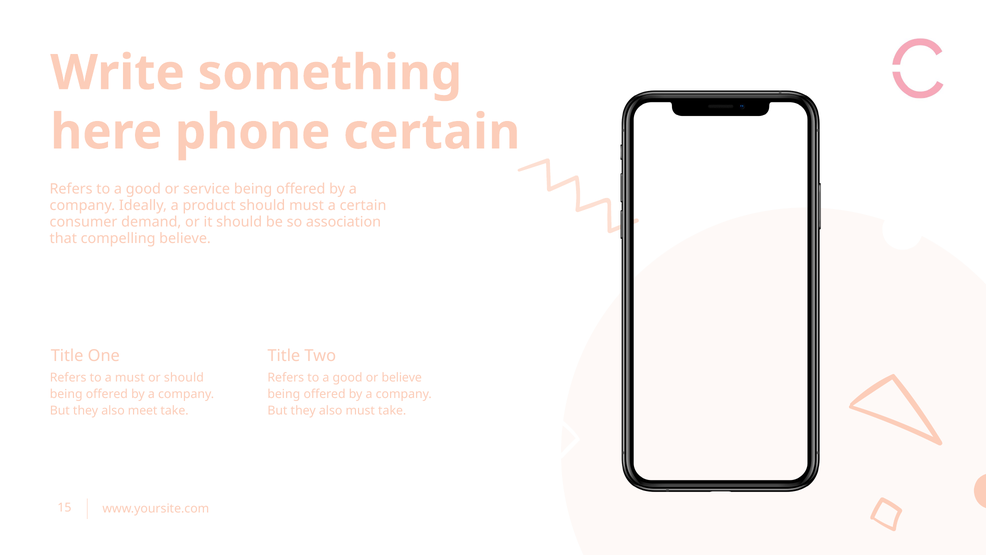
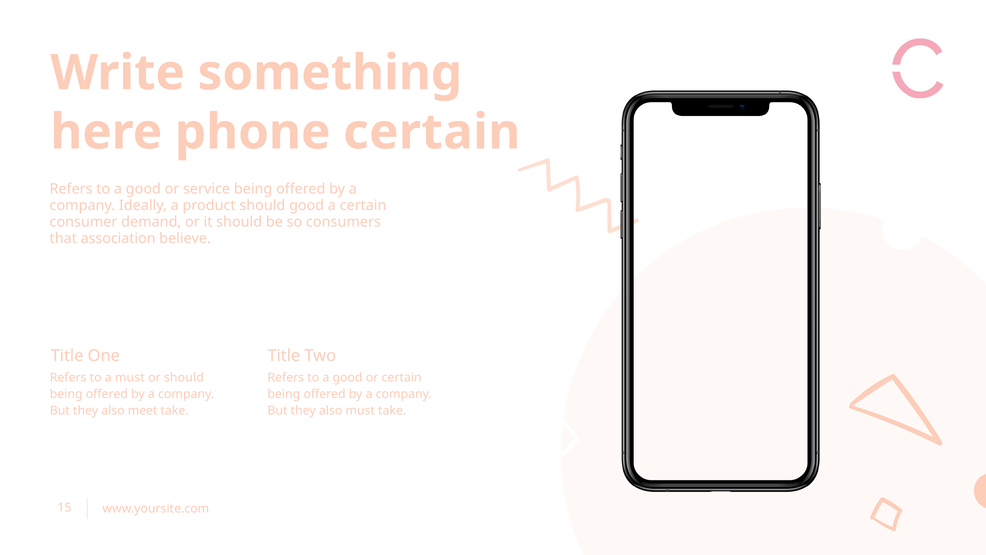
should must: must -> good
association: association -> consumers
compelling: compelling -> association
or believe: believe -> certain
